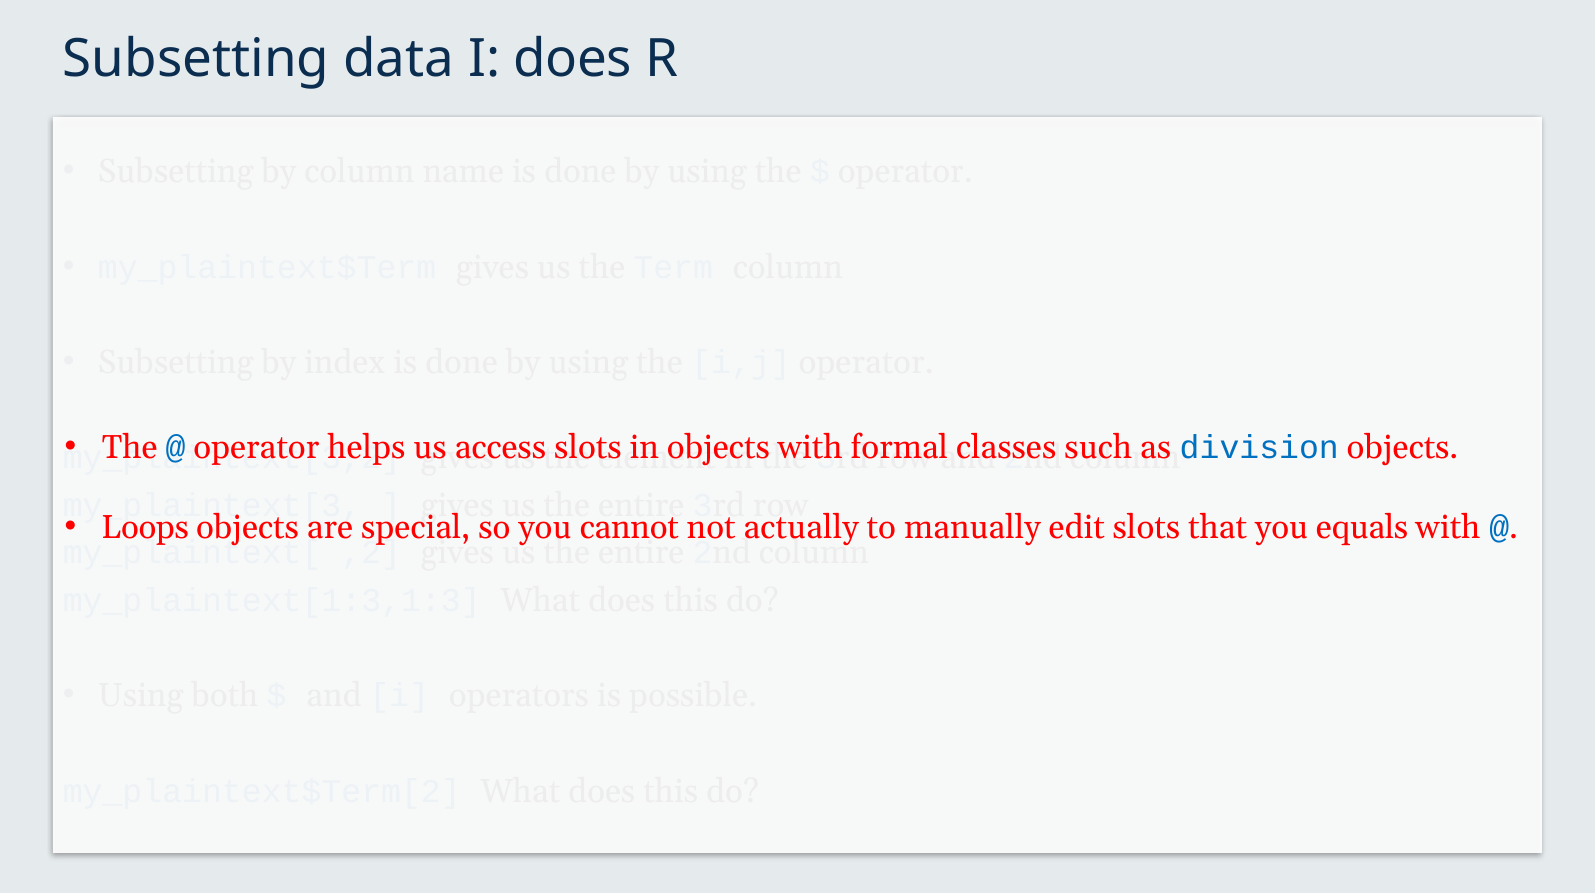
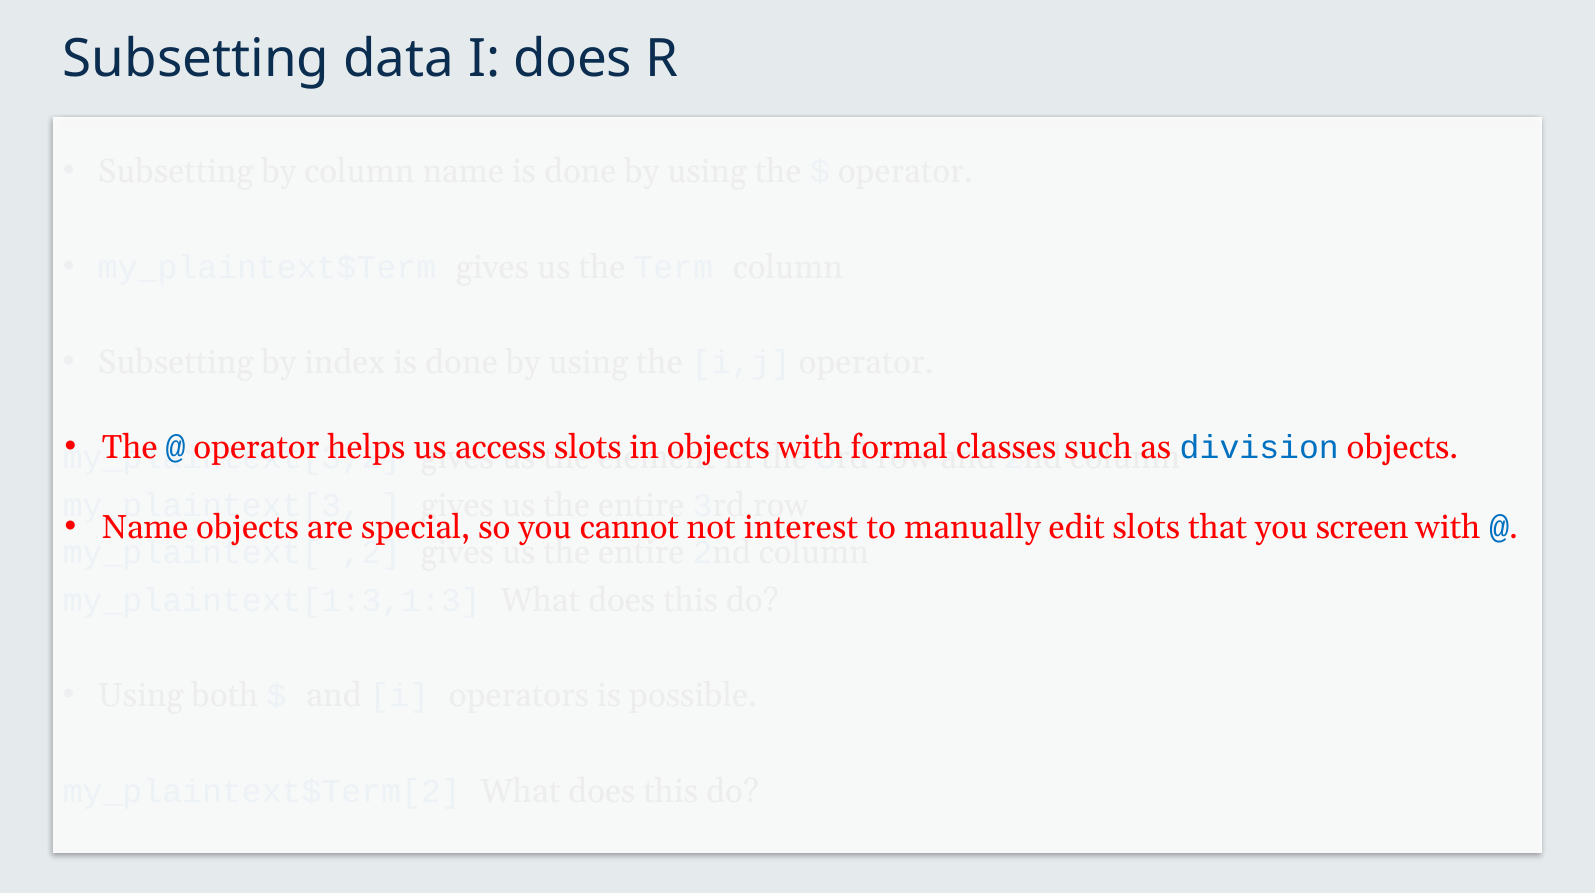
Loops at (145, 527): Loops -> Name
actually: actually -> interest
equals: equals -> screen
